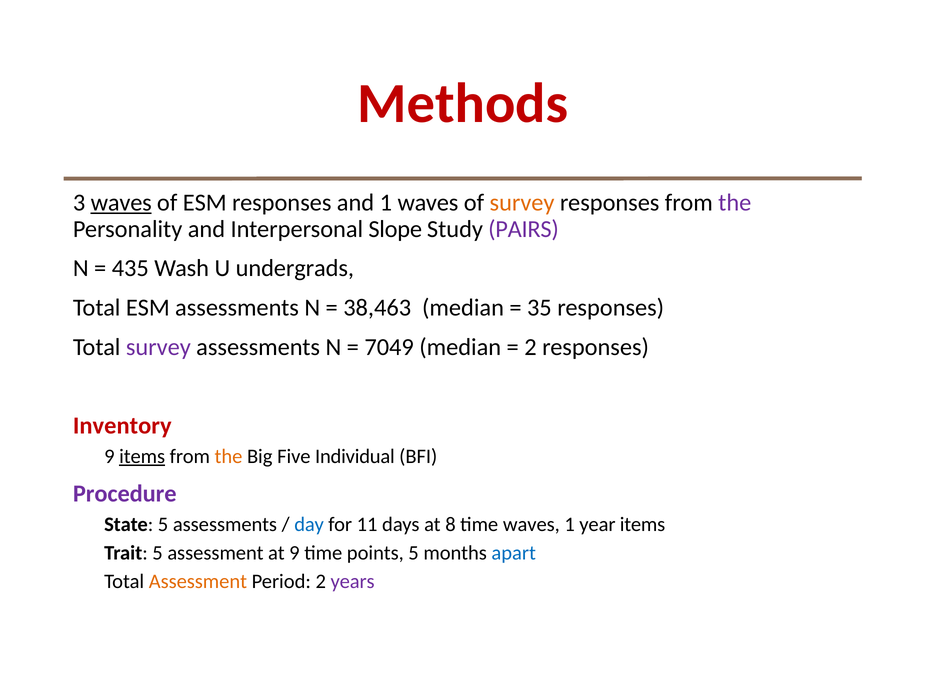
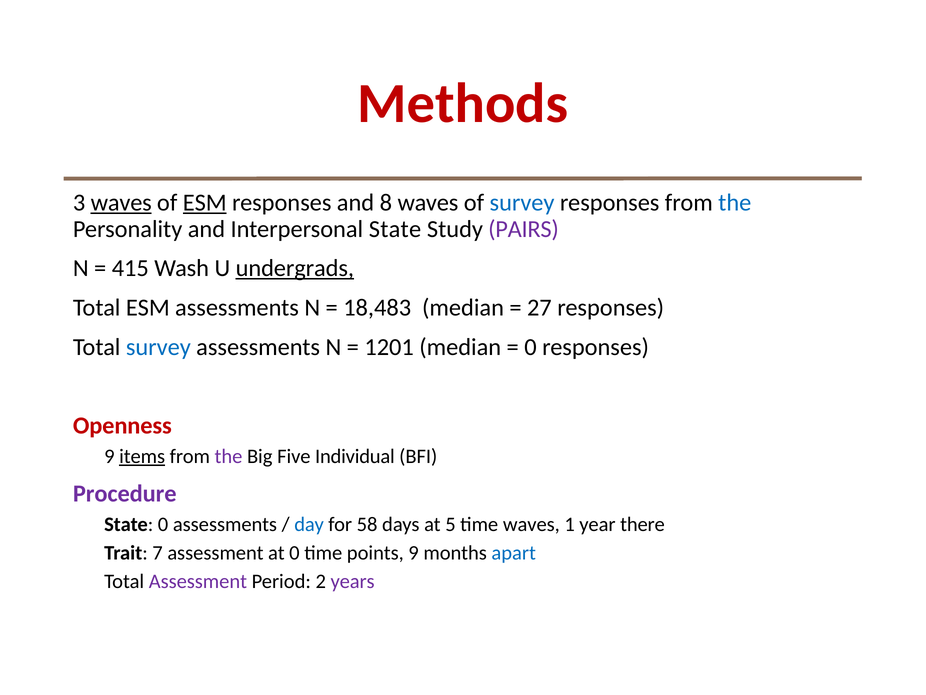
ESM at (205, 203) underline: none -> present
and 1: 1 -> 8
survey at (522, 203) colour: orange -> blue
the at (735, 203) colour: purple -> blue
Interpersonal Slope: Slope -> State
435: 435 -> 415
undergrads underline: none -> present
38,463: 38,463 -> 18,483
35: 35 -> 27
survey at (158, 347) colour: purple -> blue
7049: 7049 -> 1201
2 at (530, 347): 2 -> 0
Inventory: Inventory -> Openness
the at (228, 456) colour: orange -> purple
State 5: 5 -> 0
11: 11 -> 58
8: 8 -> 5
year items: items -> there
Trait 5: 5 -> 7
at 9: 9 -> 0
points 5: 5 -> 9
Assessment at (198, 581) colour: orange -> purple
